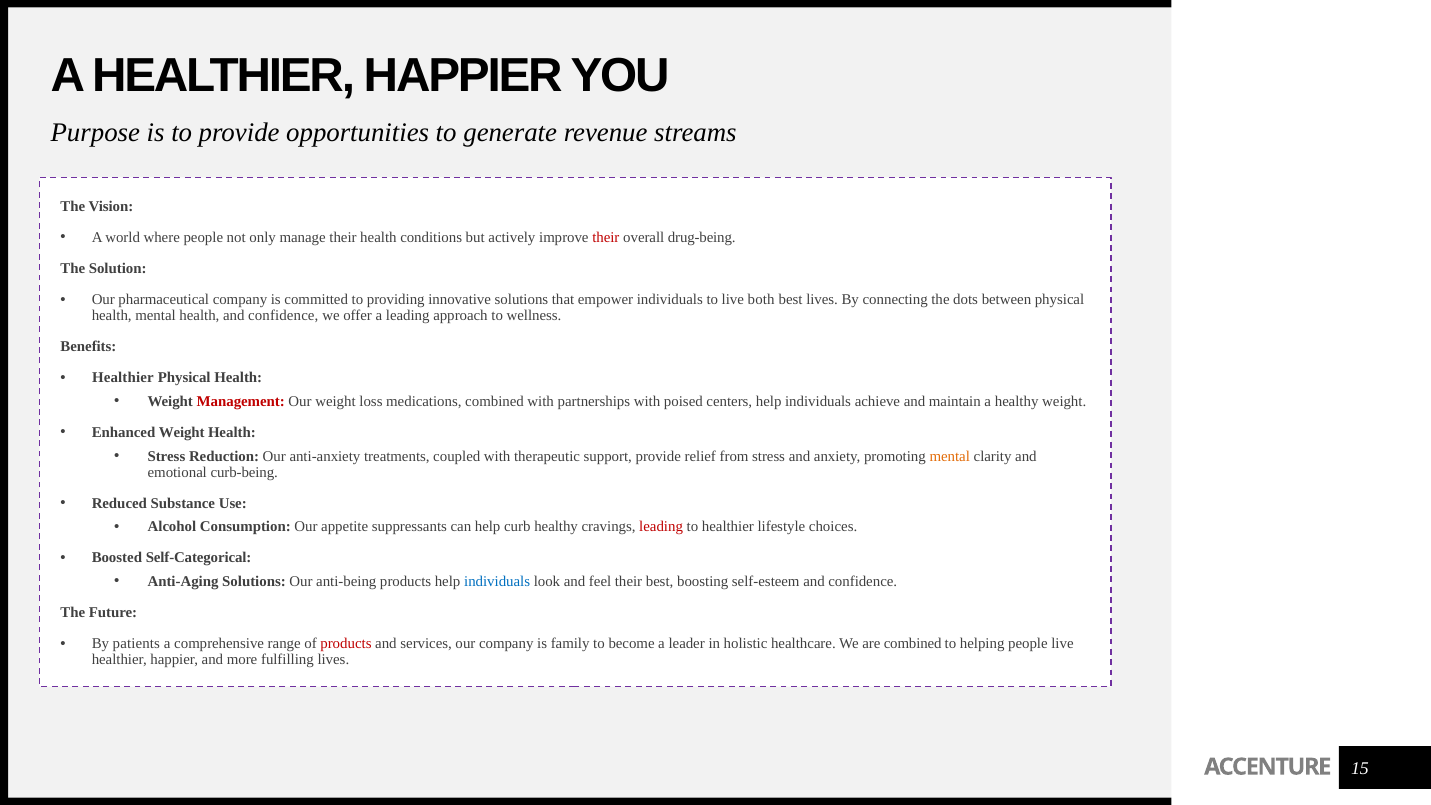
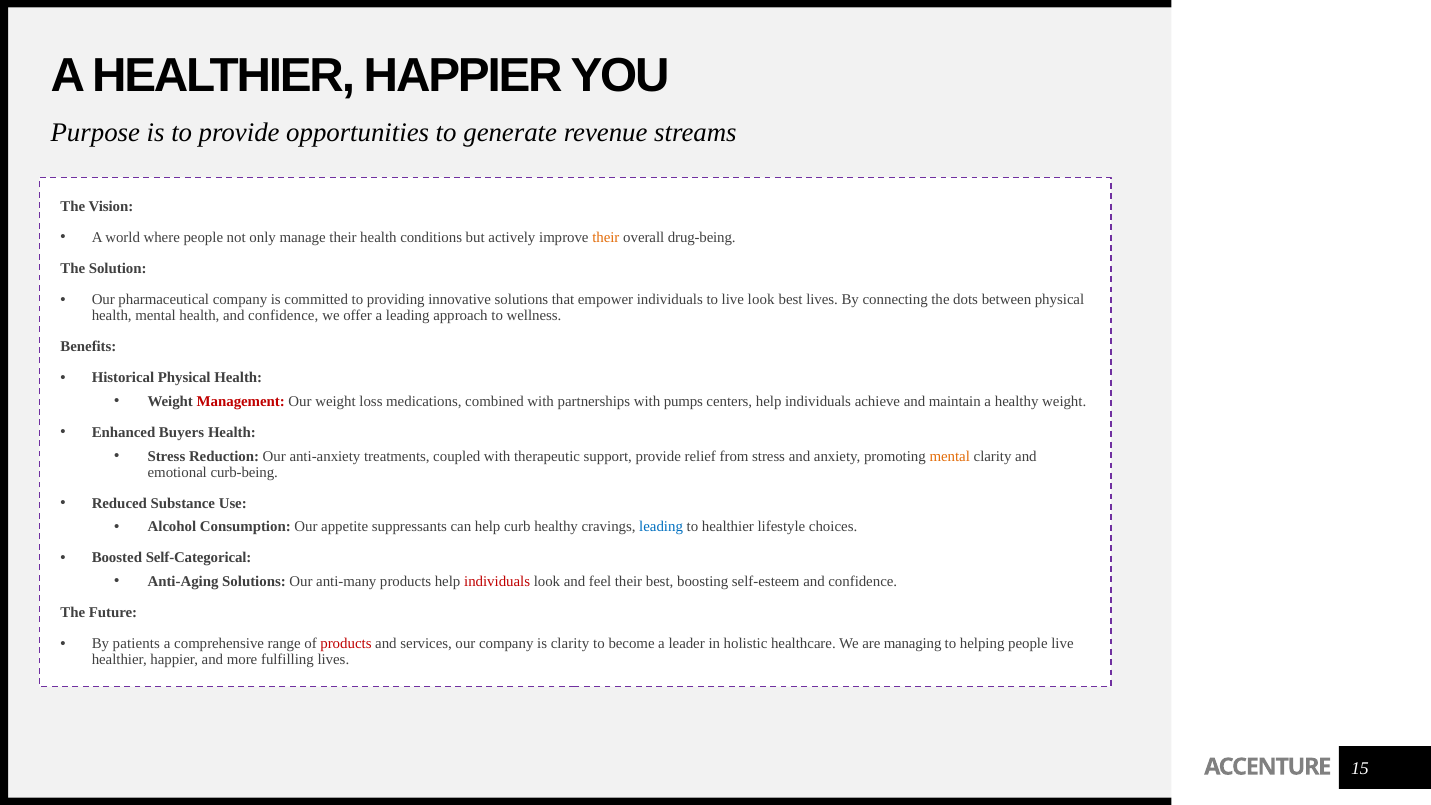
their at (606, 238) colour: red -> orange
live both: both -> look
Healthier at (123, 378): Healthier -> Historical
poised: poised -> pumps
Enhanced Weight: Weight -> Buyers
leading at (661, 527) colour: red -> blue
anti-being: anti-being -> anti-many
individuals at (497, 582) colour: blue -> red
is family: family -> clarity
are combined: combined -> managing
